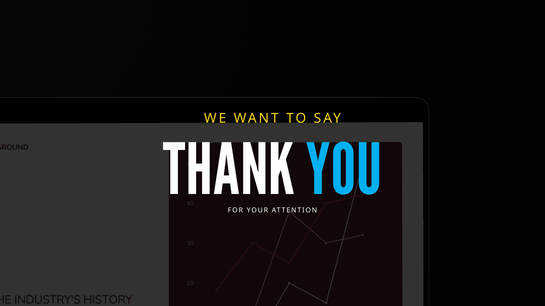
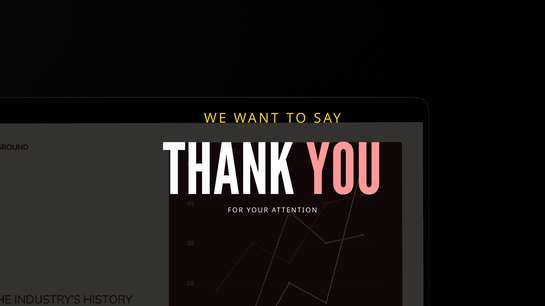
YOU colour: light blue -> pink
